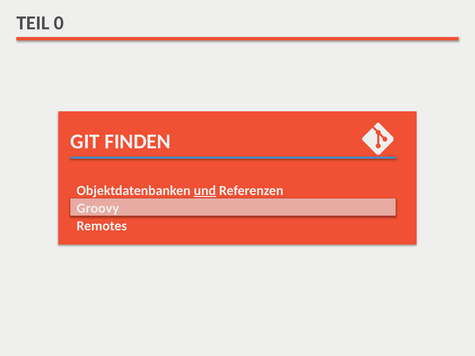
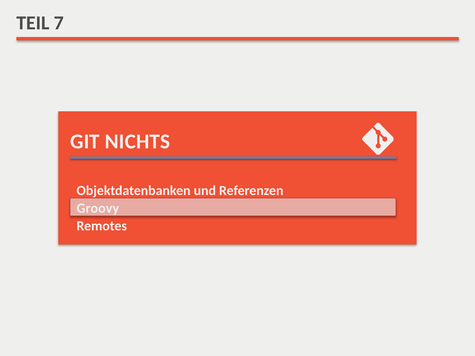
0: 0 -> 7
FINDEN: FINDEN -> NICHTS
und underline: present -> none
